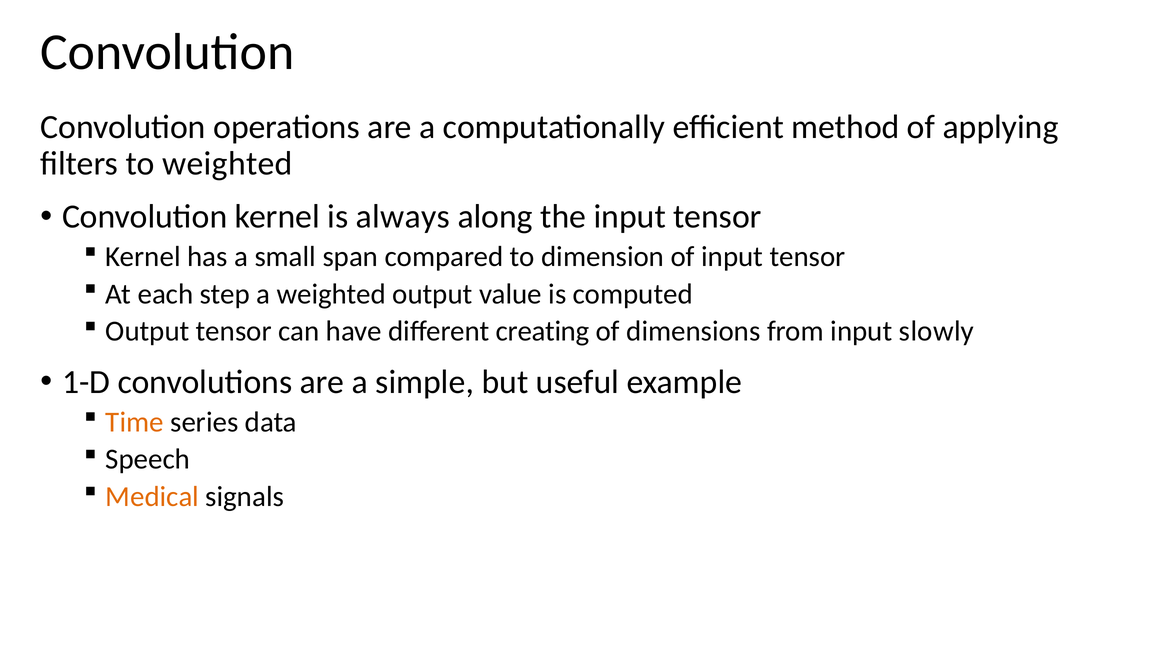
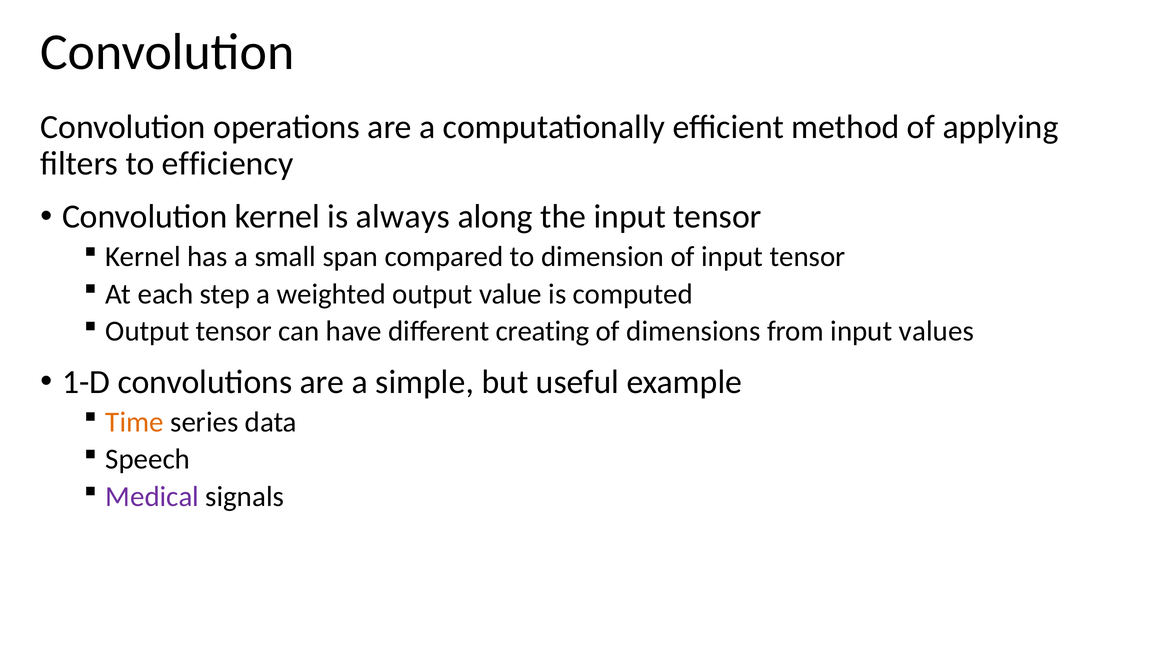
to weighted: weighted -> efficiency
slowly: slowly -> values
Medical colour: orange -> purple
